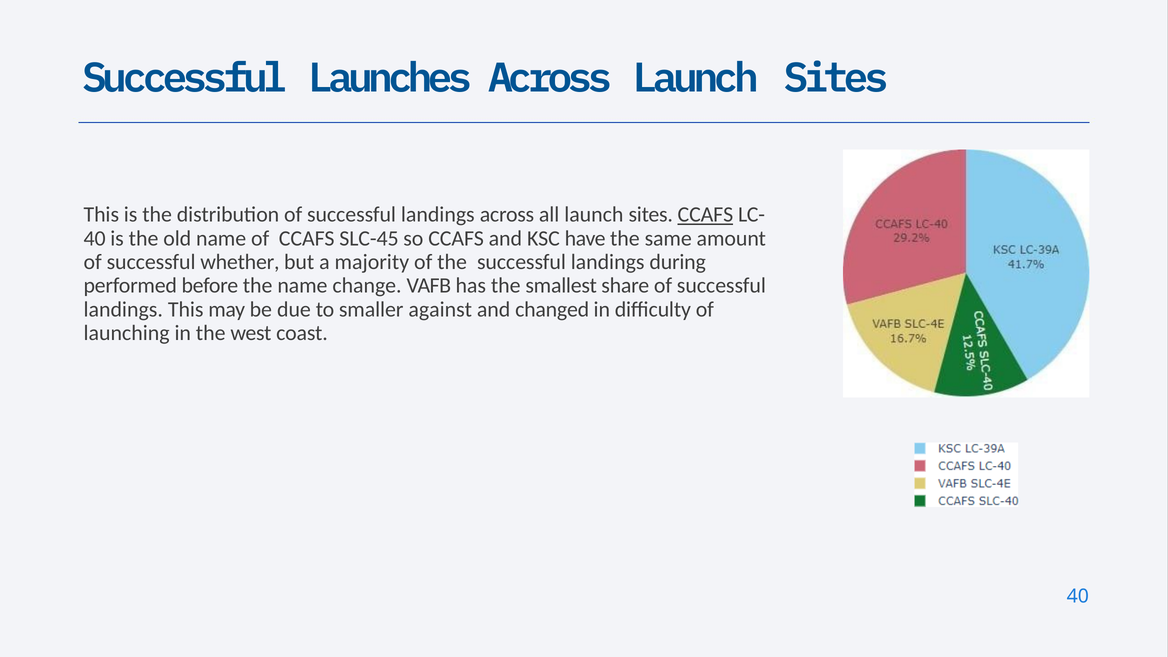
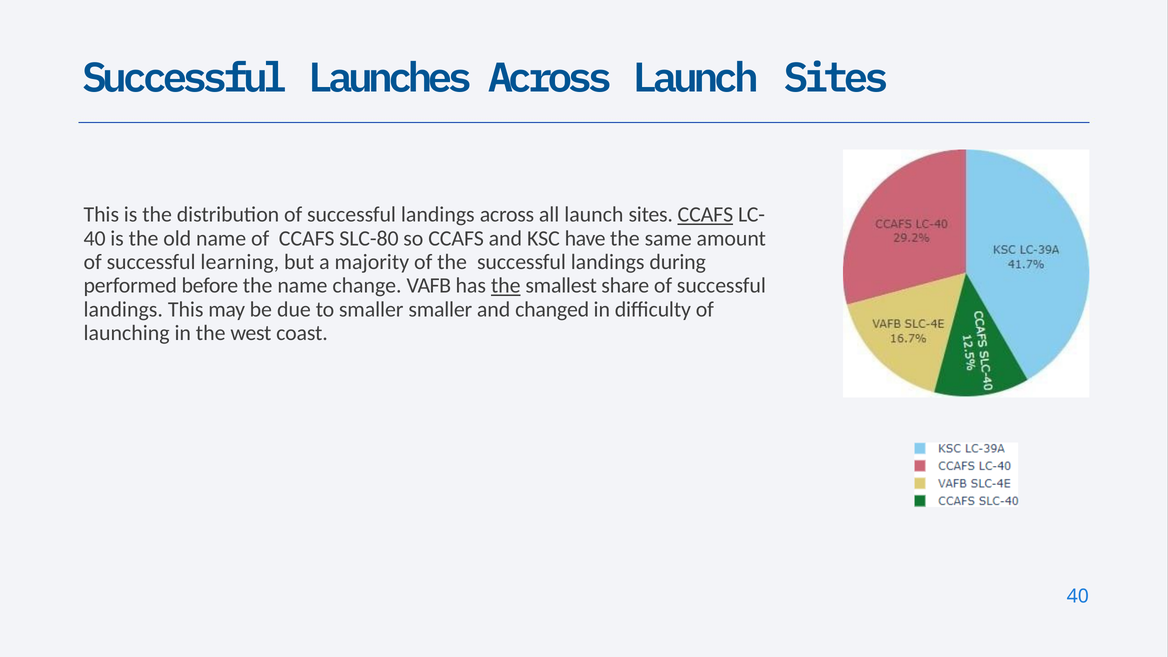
SLC-45: SLC-45 -> SLC-80
whether: whether -> learning
the at (506, 286) underline: none -> present
smaller against: against -> smaller
